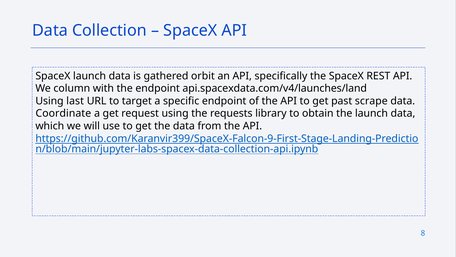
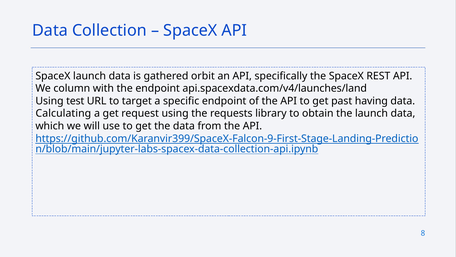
last: last -> test
scrape: scrape -> having
Coordinate: Coordinate -> Calculating
